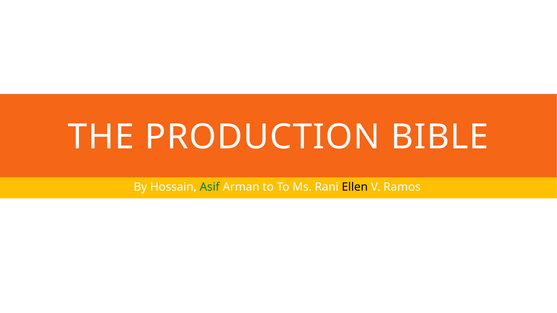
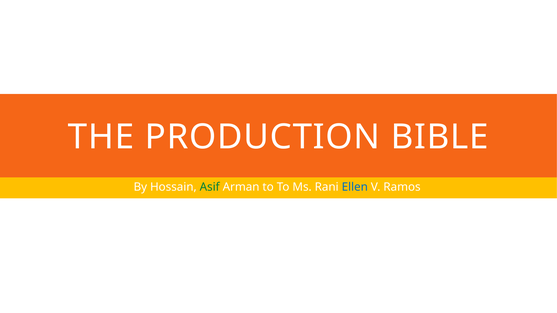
Ellen colour: black -> blue
